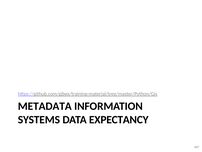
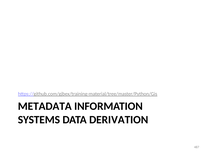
EXPECTANCY: EXPECTANCY -> DERIVATION
